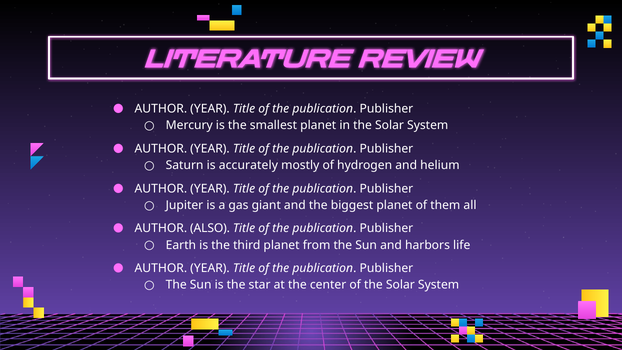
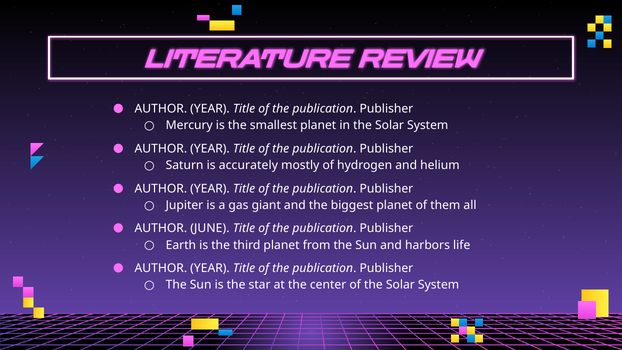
ALSO: ALSO -> JUNE
